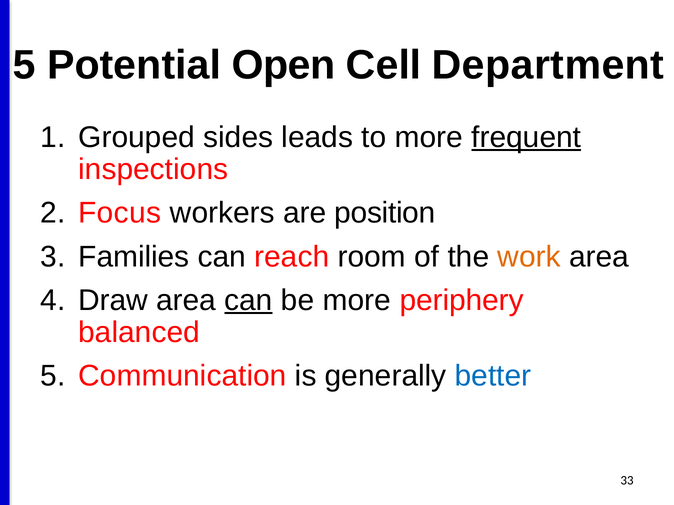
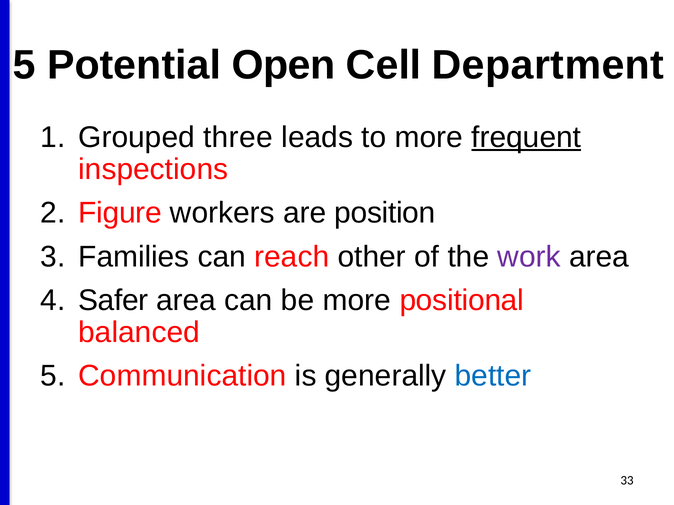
sides: sides -> three
Focus: Focus -> Figure
room: room -> other
work colour: orange -> purple
Draw: Draw -> Safer
can at (248, 300) underline: present -> none
periphery: periphery -> positional
